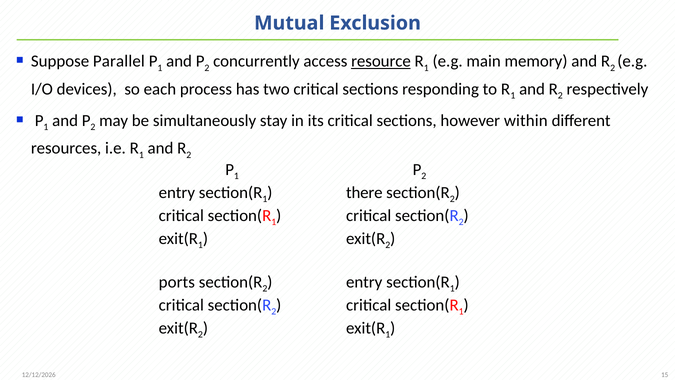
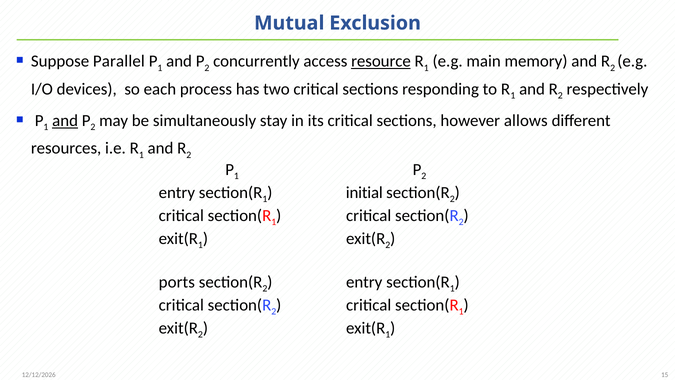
and at (65, 120) underline: none -> present
within: within -> allows
there: there -> initial
